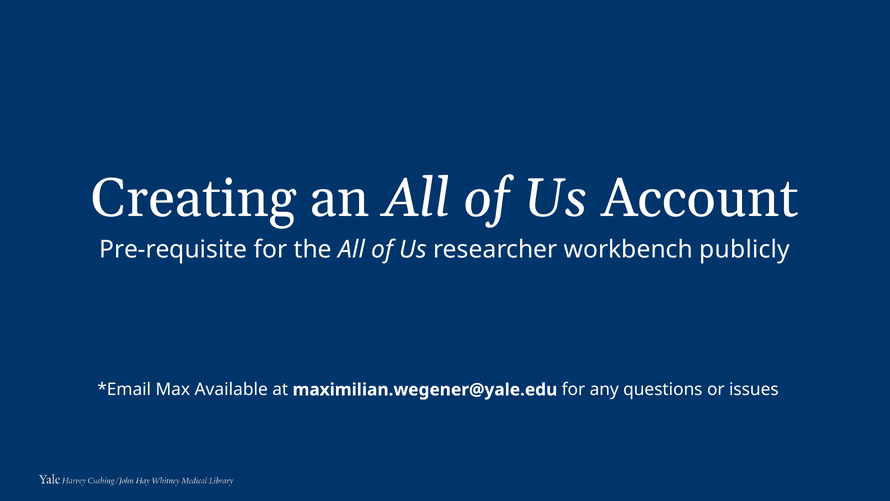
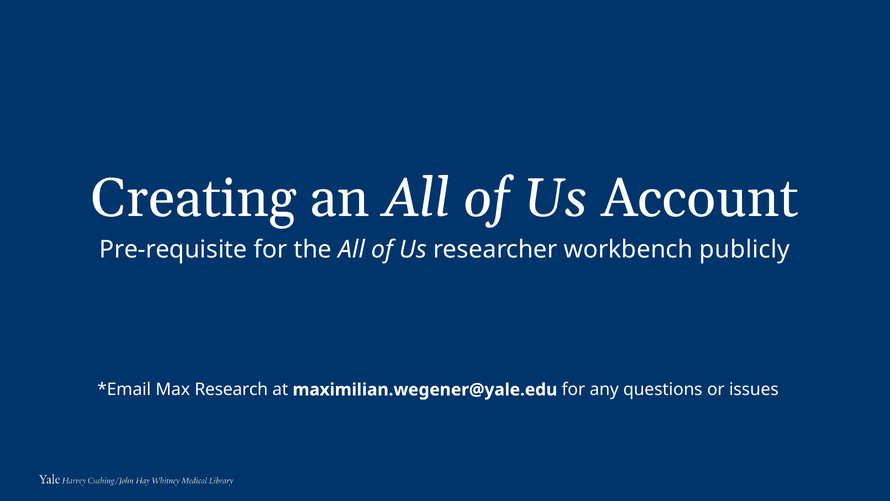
Available: Available -> Research
